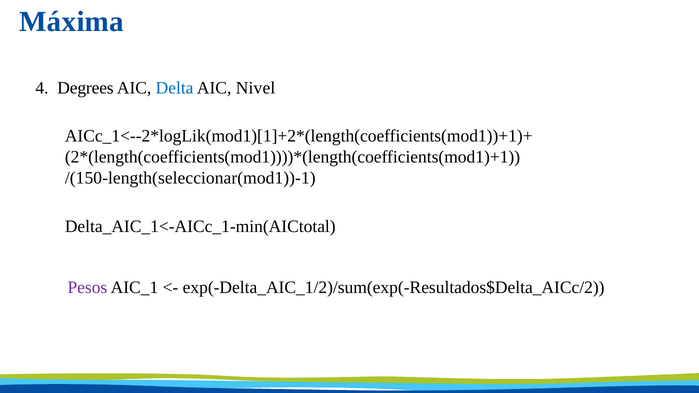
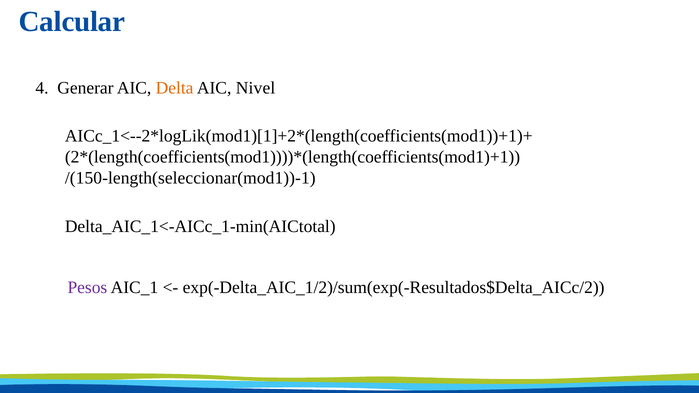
Máxima: Máxima -> Calcular
Degrees: Degrees -> Generar
Delta colour: blue -> orange
